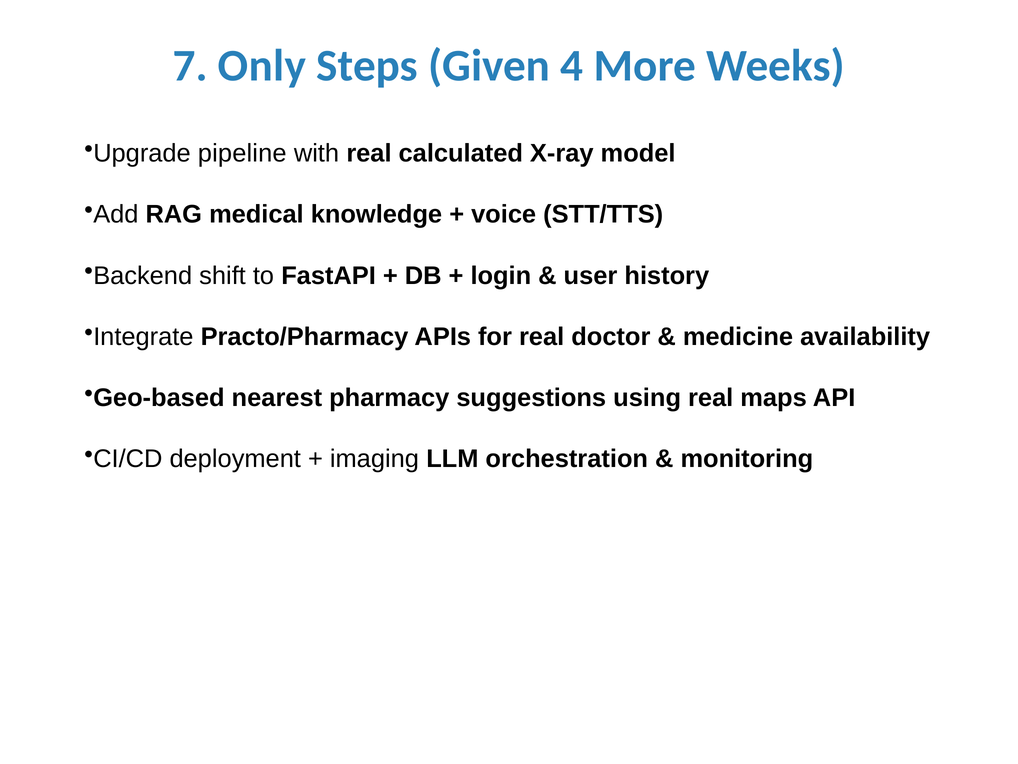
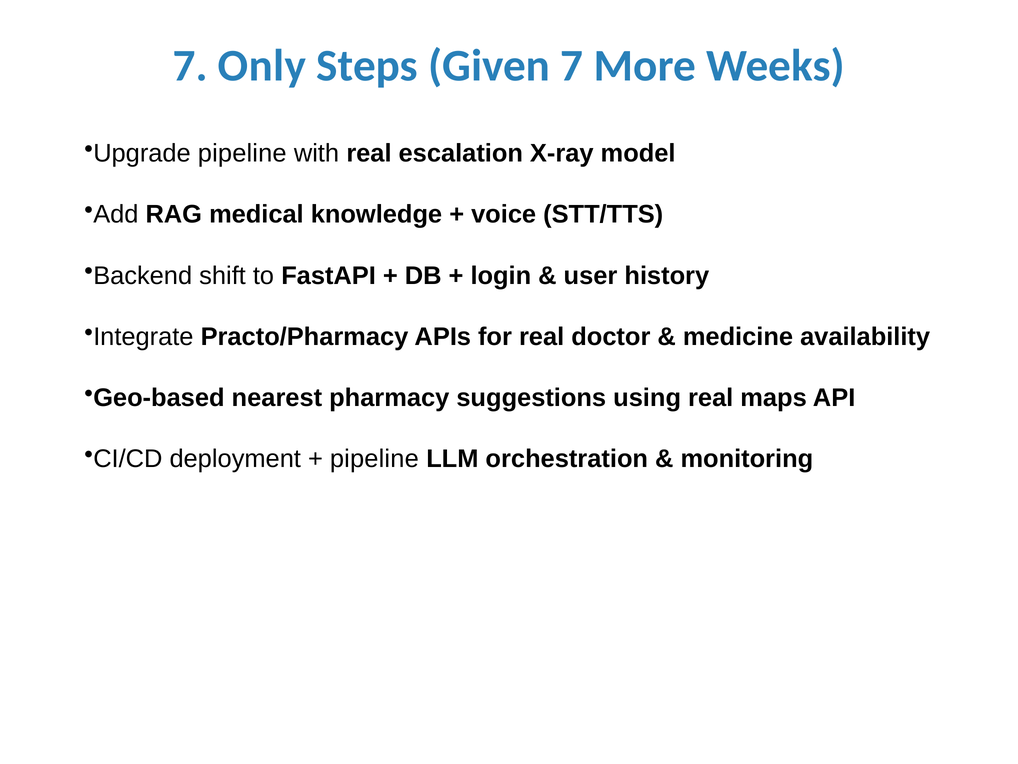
Given 4: 4 -> 7
calculated: calculated -> escalation
imaging at (374, 459): imaging -> pipeline
